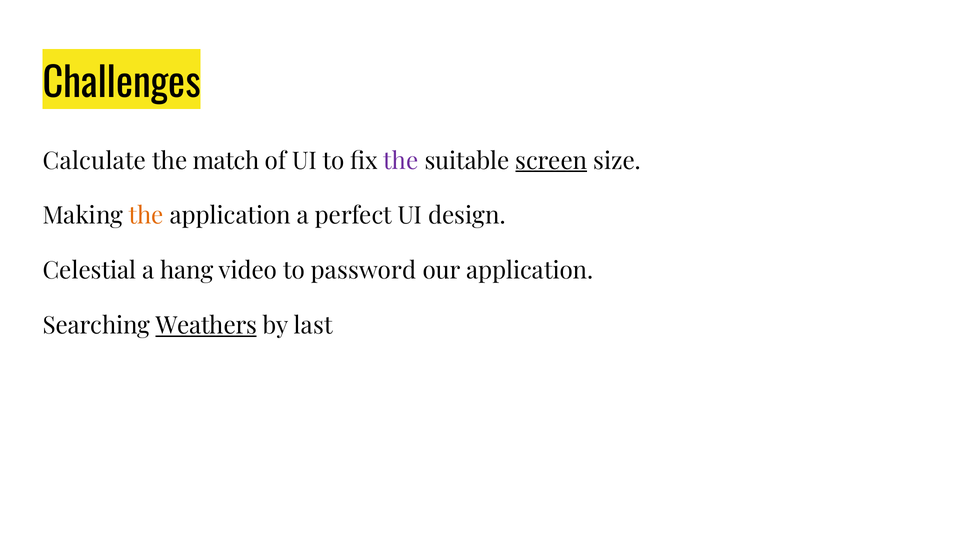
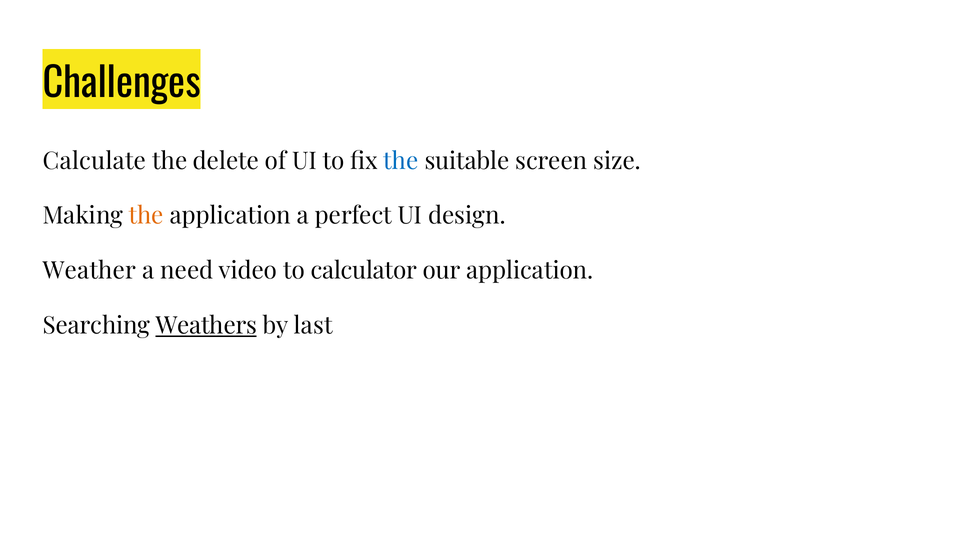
match: match -> delete
the at (401, 161) colour: purple -> blue
screen underline: present -> none
Celestial: Celestial -> Weather
hang: hang -> need
password: password -> calculator
